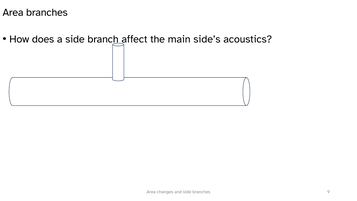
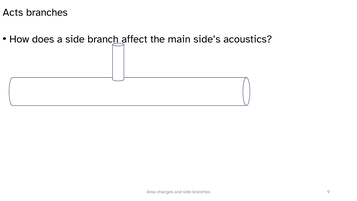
Area at (13, 12): Area -> Acts
